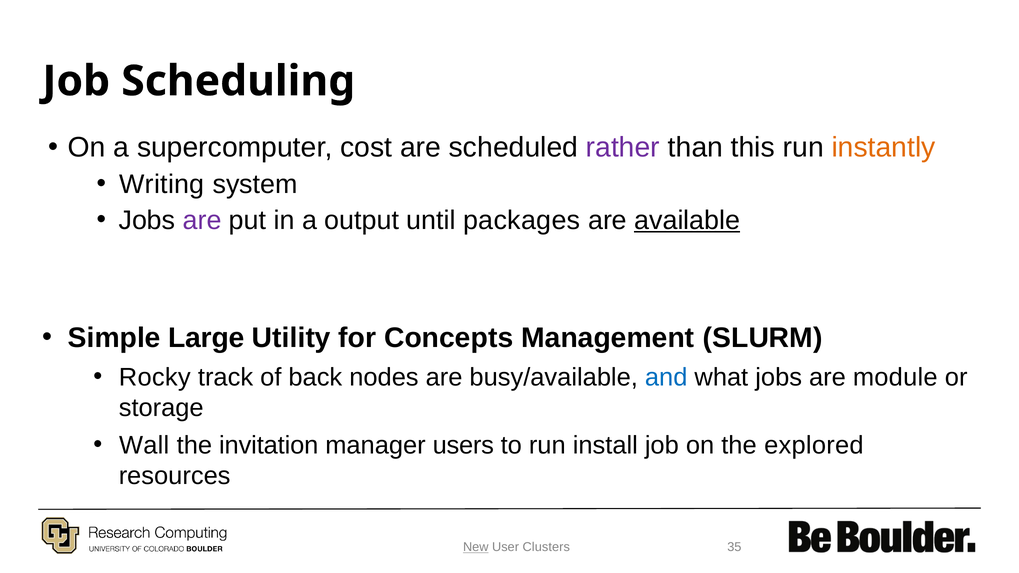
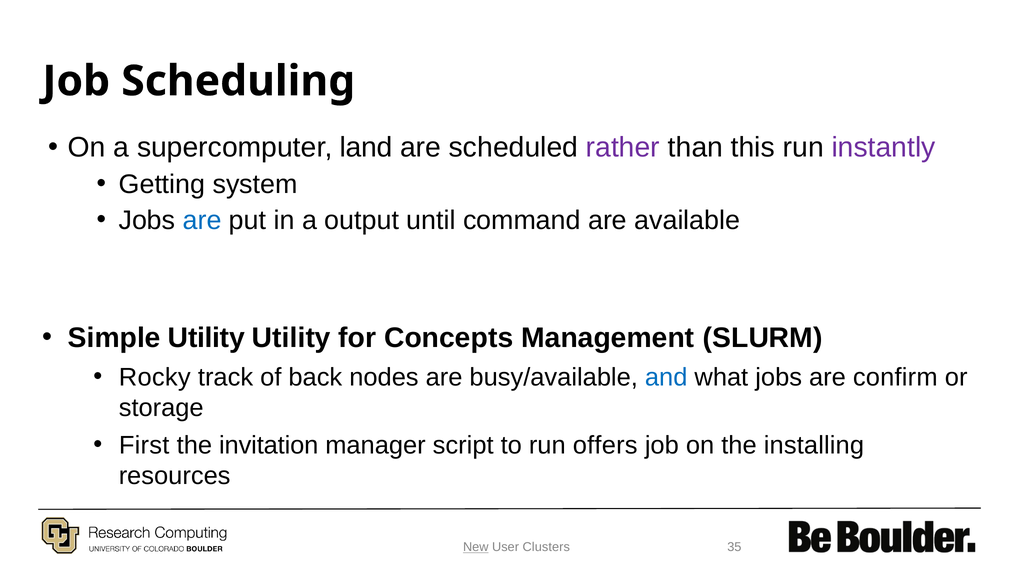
cost: cost -> land
instantly colour: orange -> purple
Writing: Writing -> Getting
are at (202, 220) colour: purple -> blue
packages: packages -> command
available underline: present -> none
Simple Large: Large -> Utility
module: module -> confirm
Wall: Wall -> First
users: users -> script
install: install -> offers
explored: explored -> installing
